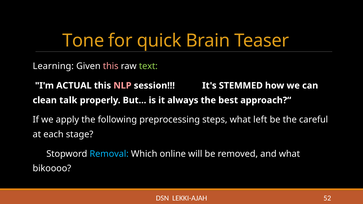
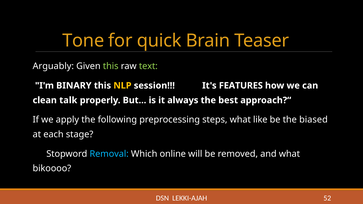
Learning: Learning -> Arguably
this at (111, 66) colour: pink -> light green
ACTUAL: ACTUAL -> BINARY
NLP colour: pink -> yellow
STEMMED: STEMMED -> FEATURES
left: left -> like
careful: careful -> biased
